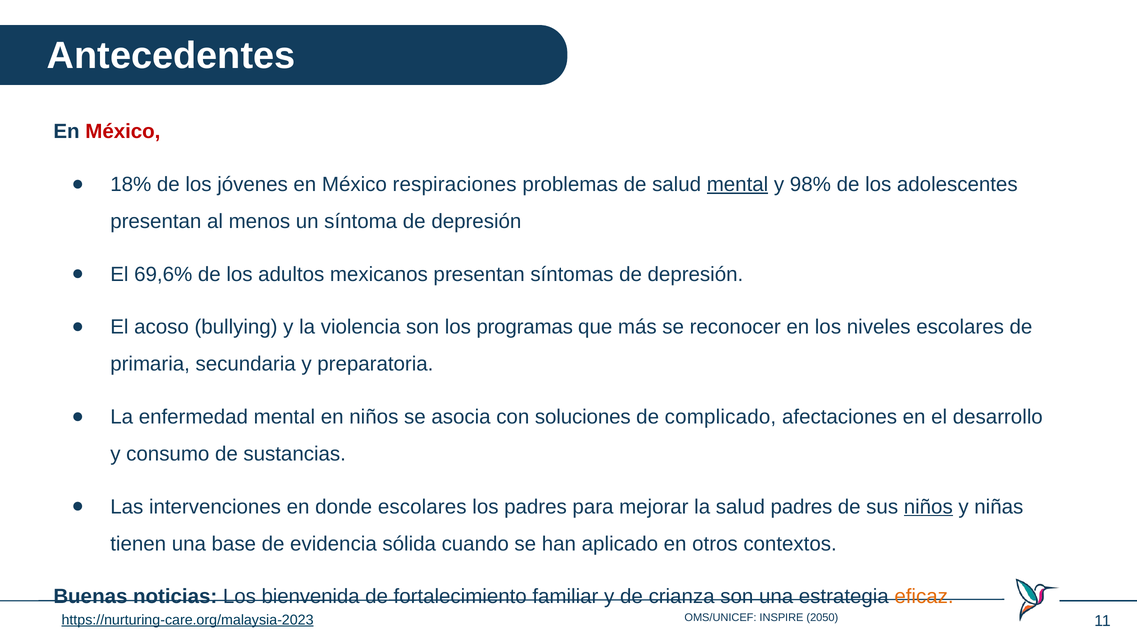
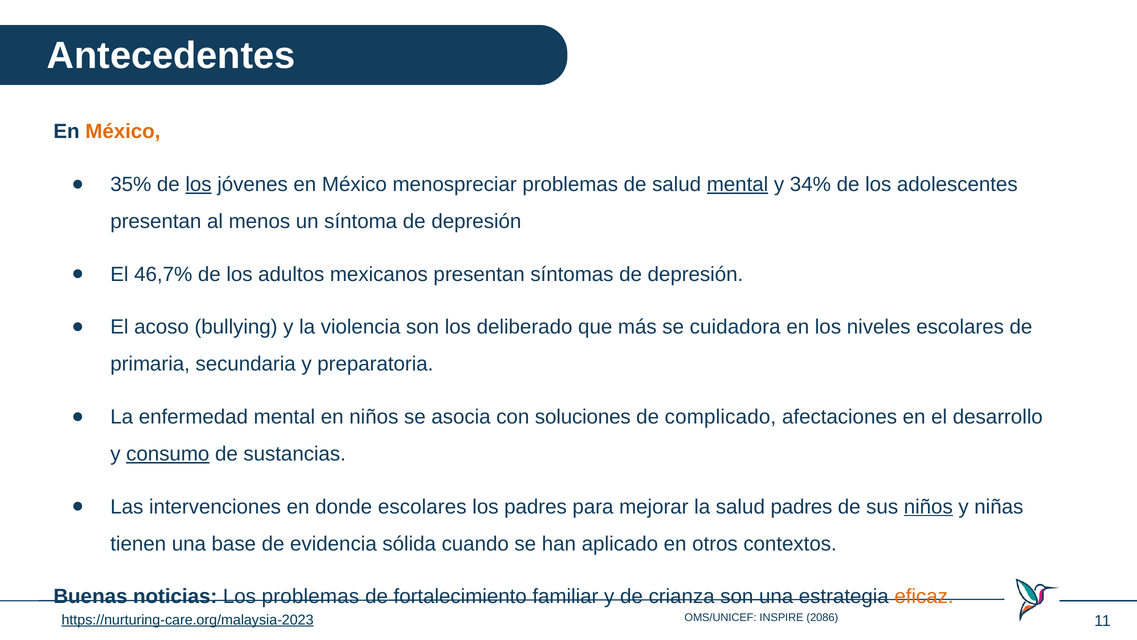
México at (123, 132) colour: red -> orange
18%: 18% -> 35%
los at (199, 184) underline: none -> present
respiraciones: respiraciones -> menospreciar
98%: 98% -> 34%
69,6%: 69,6% -> 46,7%
programas: programas -> deliberado
reconocer: reconocer -> cuidadora
consumo underline: none -> present
Los bienvenida: bienvenida -> problemas
2050: 2050 -> 2086
